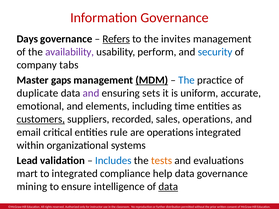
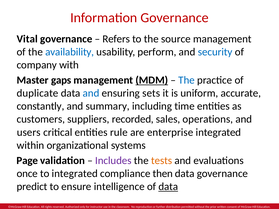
Days: Days -> Vital
Refers underline: present -> none
invites: invites -> source
availability colour: purple -> blue
tabs: tabs -> with
and at (91, 93) colour: purple -> blue
emotional: emotional -> constantly
elements: elements -> summary
customers underline: present -> none
email: email -> users
are operations: operations -> enterprise
Lead: Lead -> Page
Includes colour: blue -> purple
mart: mart -> once
help: help -> then
mining: mining -> predict
